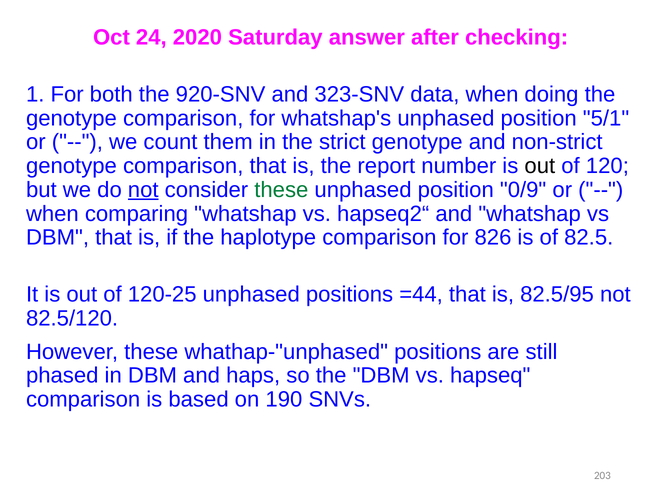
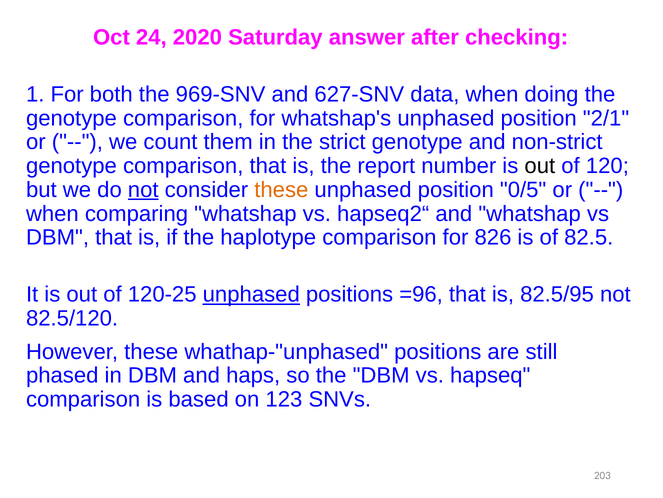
920-SNV: 920-SNV -> 969-SNV
323-SNV: 323-SNV -> 627-SNV
5/1: 5/1 -> 2/1
these at (281, 190) colour: green -> orange
0/9: 0/9 -> 0/5
unphased at (251, 294) underline: none -> present
=44: =44 -> =96
190: 190 -> 123
